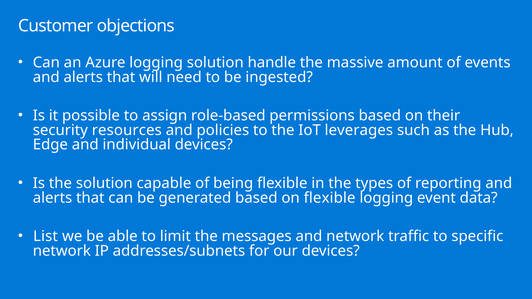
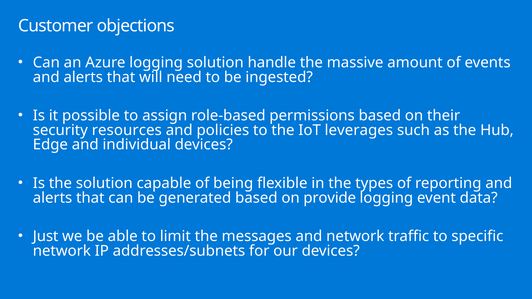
on flexible: flexible -> provide
List: List -> Just
